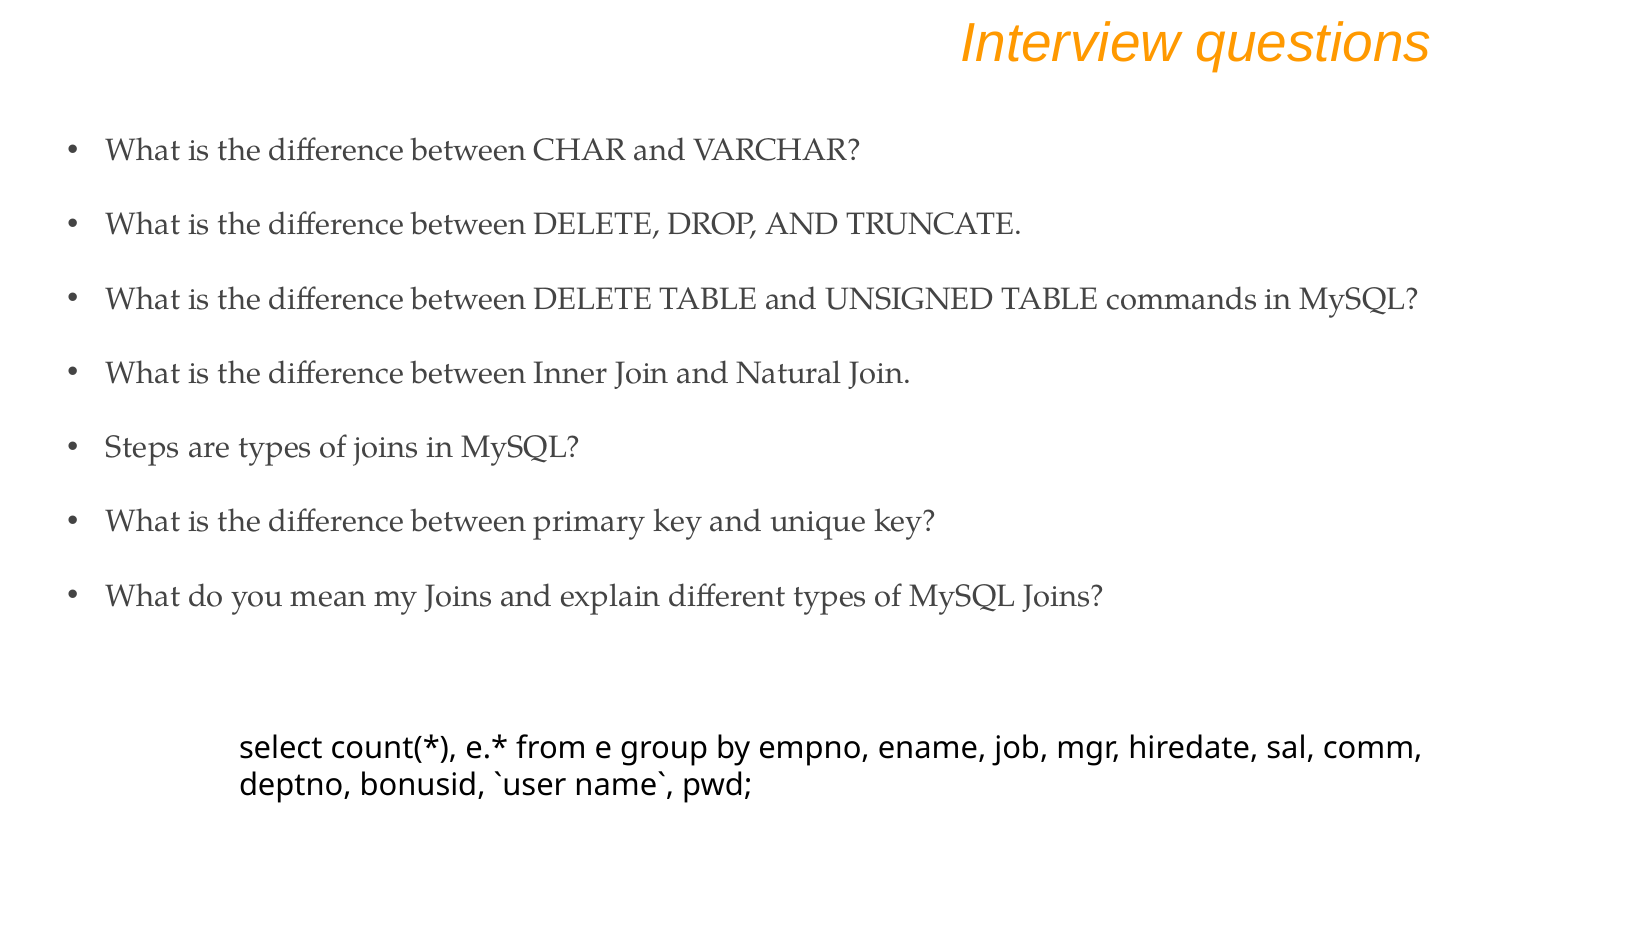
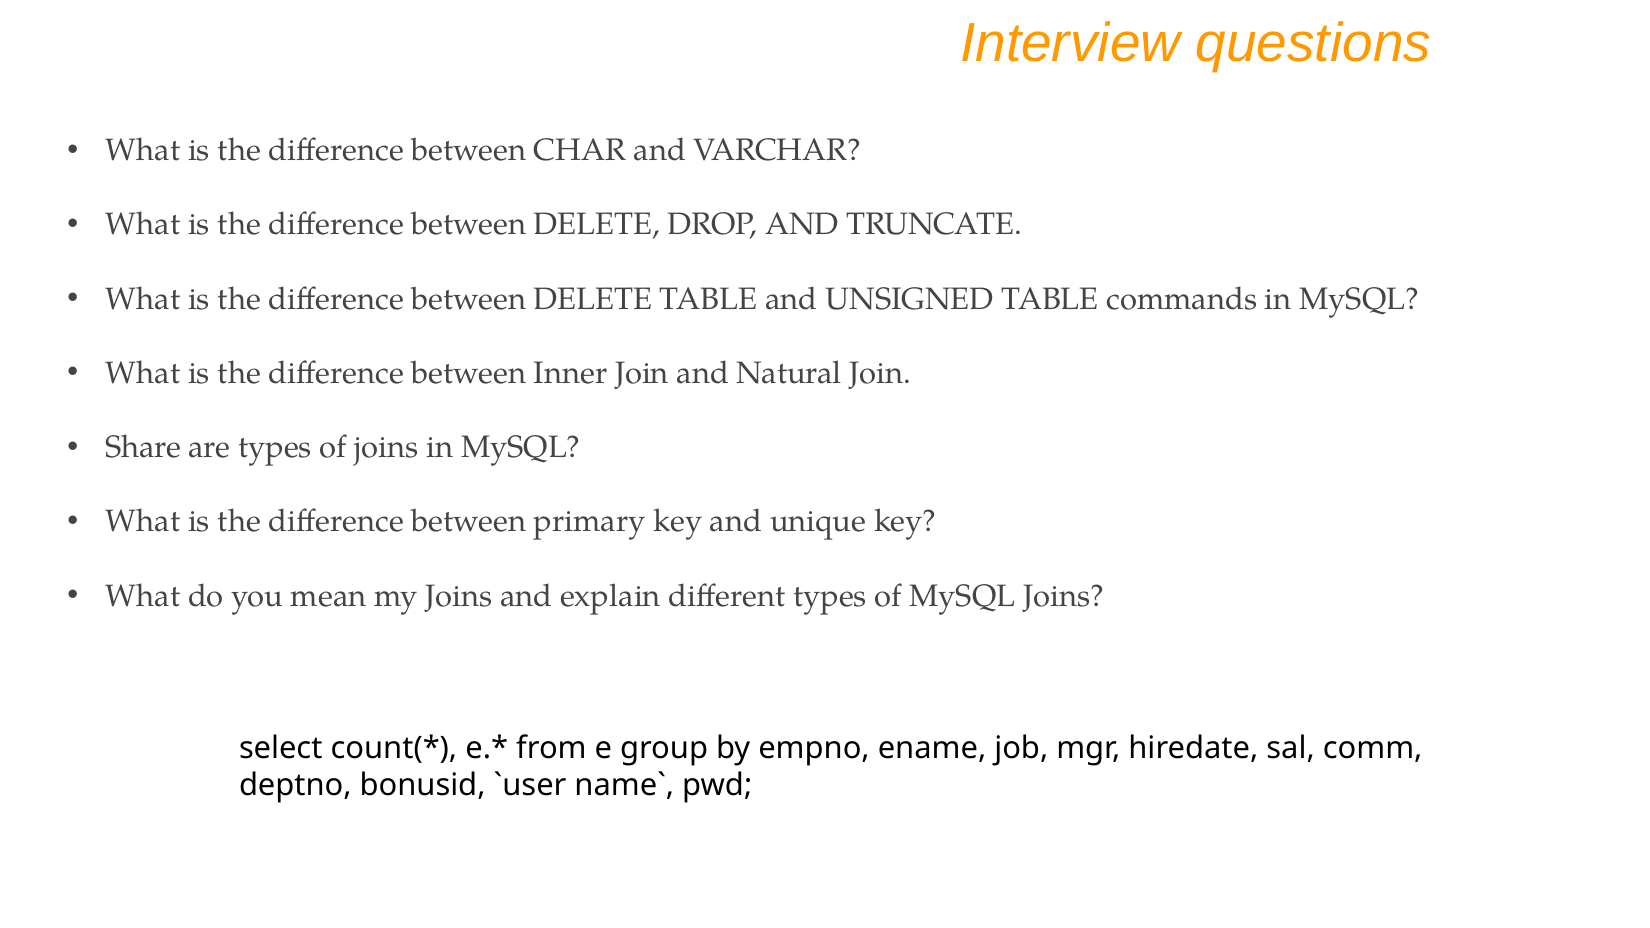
Steps: Steps -> Share
